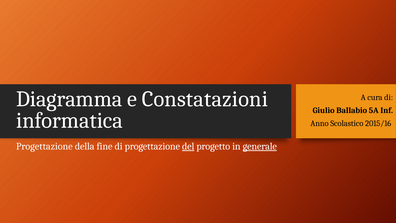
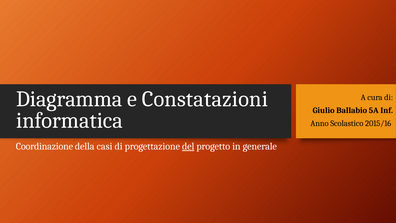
Progettazione at (44, 146): Progettazione -> Coordinazione
fine: fine -> casi
generale underline: present -> none
